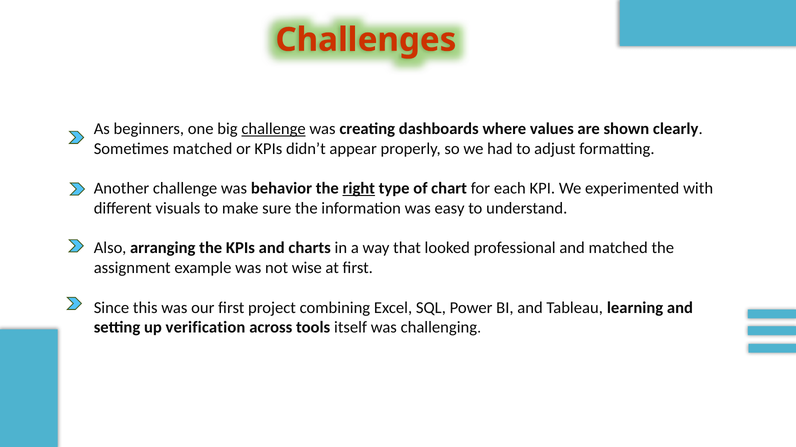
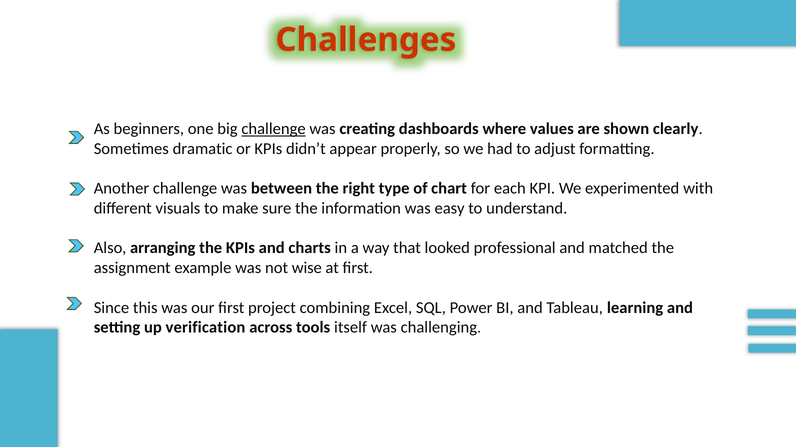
Sometimes matched: matched -> dramatic
behavior: behavior -> between
right underline: present -> none
